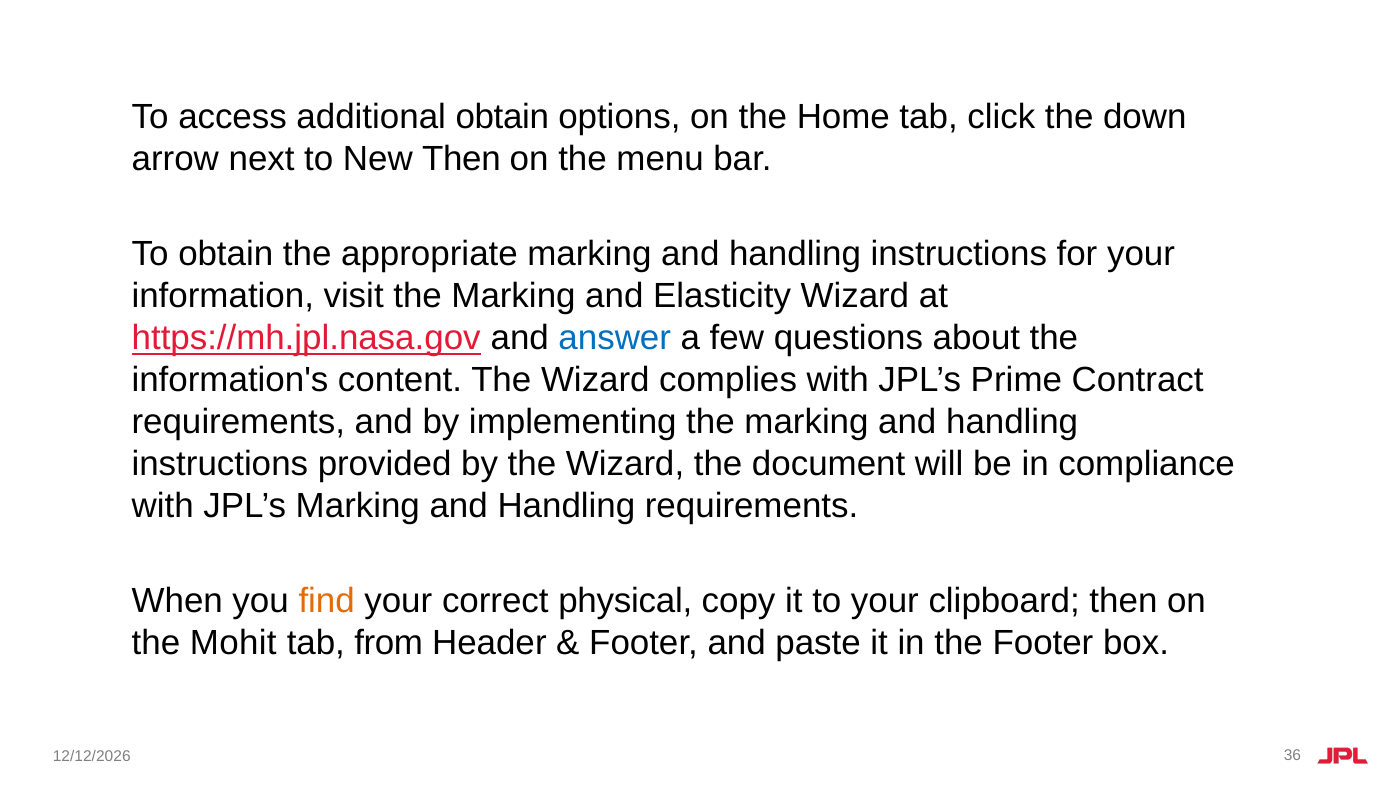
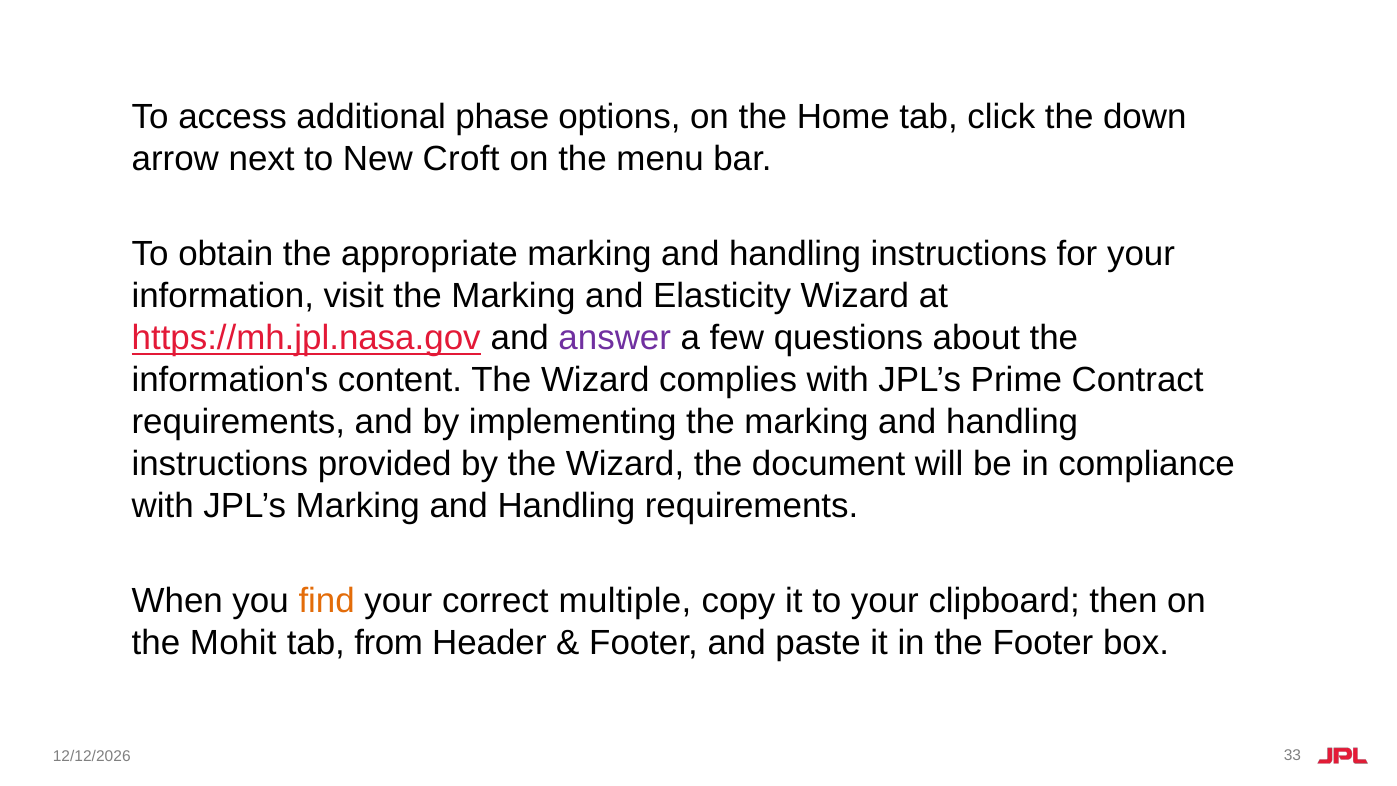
additional obtain: obtain -> phase
New Then: Then -> Croft
answer colour: blue -> purple
physical: physical -> multiple
36: 36 -> 33
